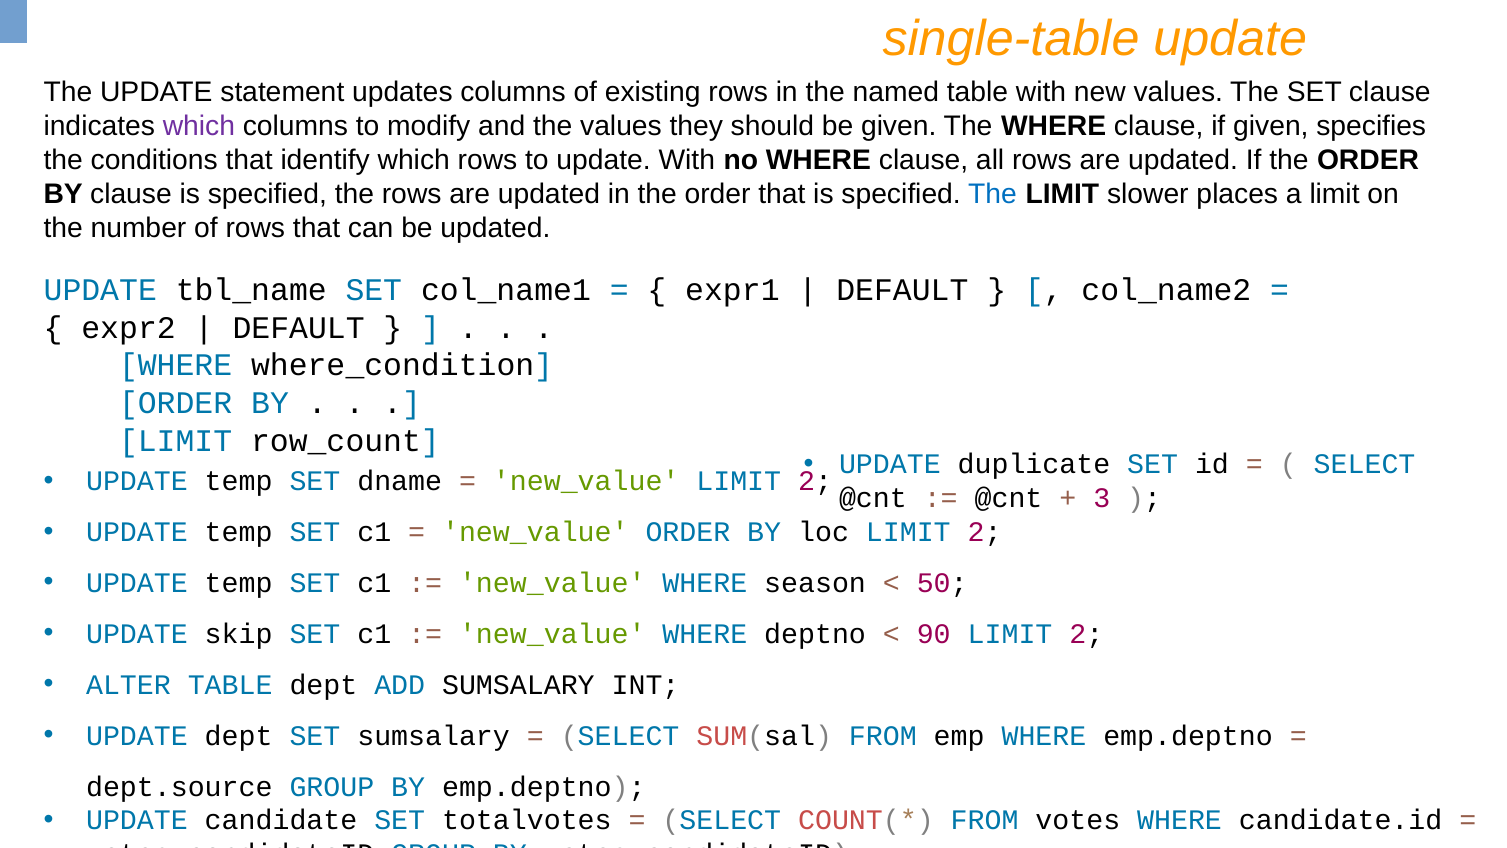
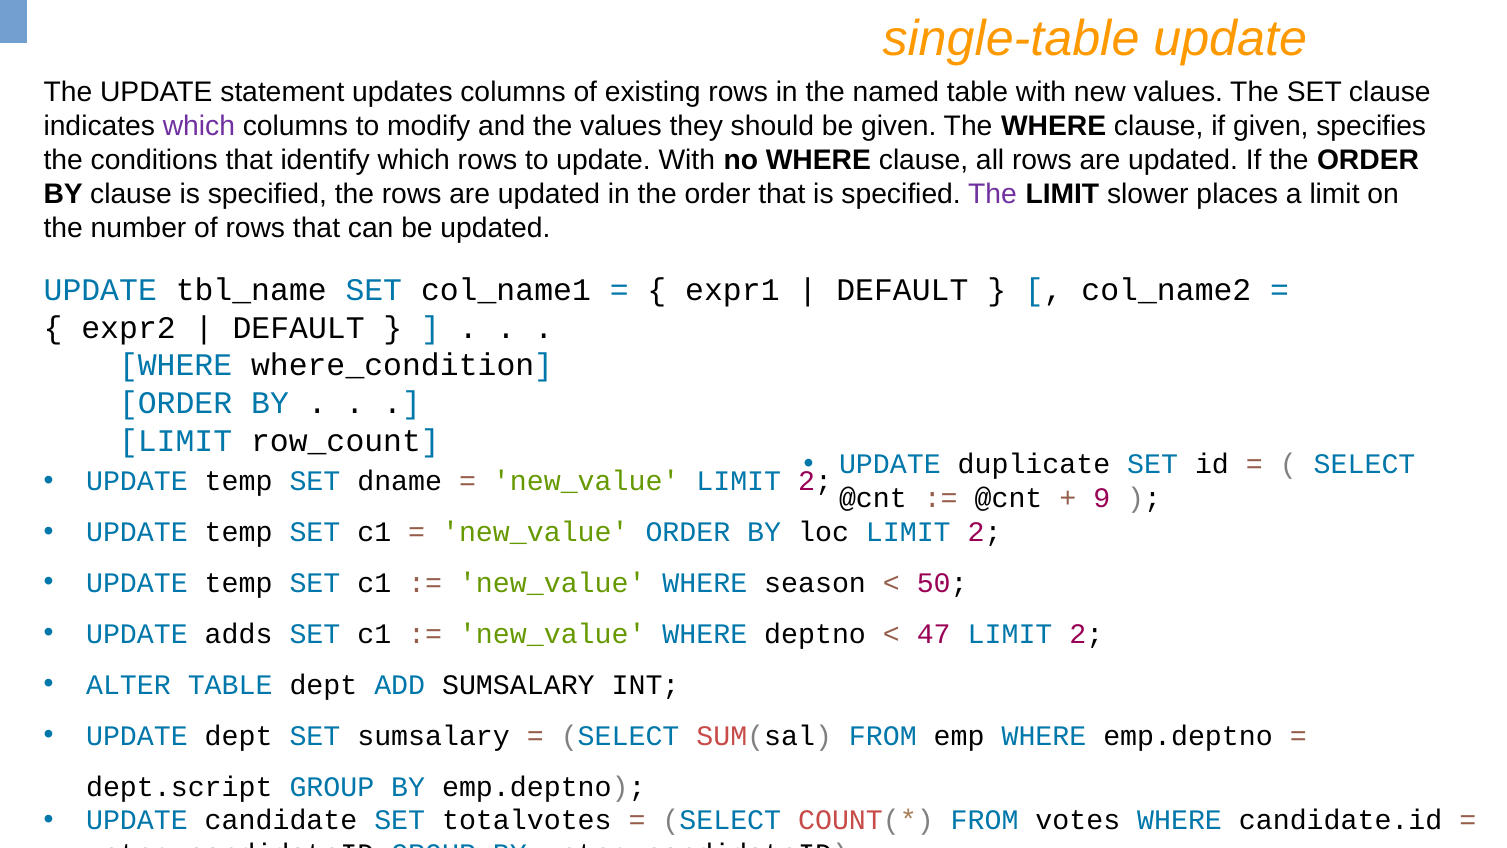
The at (992, 194) colour: blue -> purple
3: 3 -> 9
skip: skip -> adds
90: 90 -> 47
dept.source: dept.source -> dept.script
